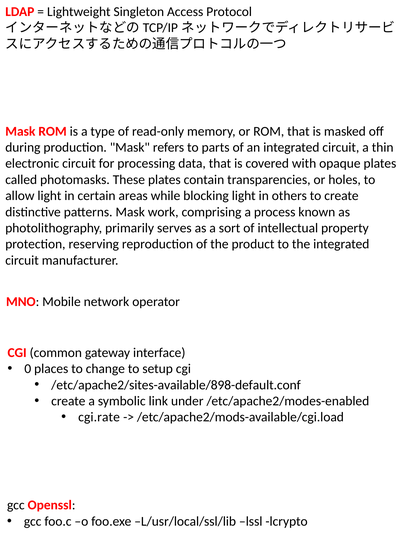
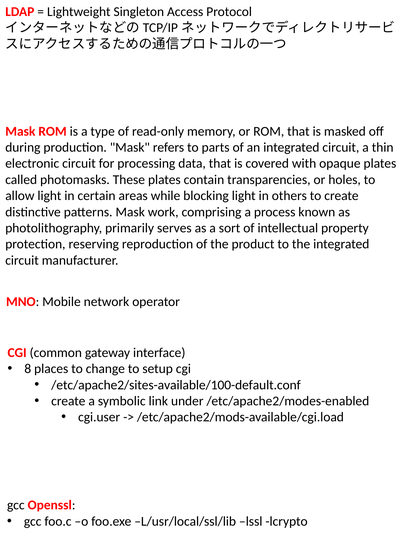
0: 0 -> 8
/etc/apache2/sites-available/898-default.conf: /etc/apache2/sites-available/898-default.conf -> /etc/apache2/sites-available/100-default.conf
cgi.rate: cgi.rate -> cgi.user
